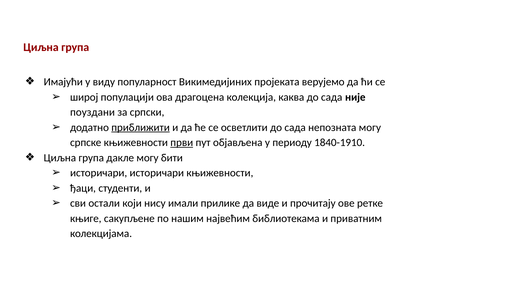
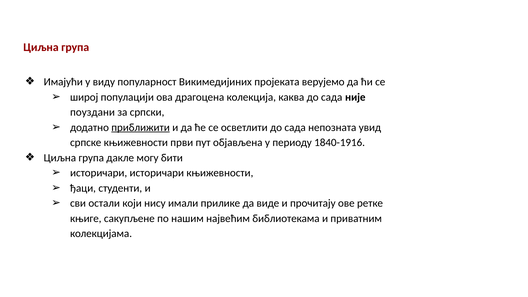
непозната могу: могу -> увид
први underline: present -> none
1840-1910: 1840-1910 -> 1840-1916
